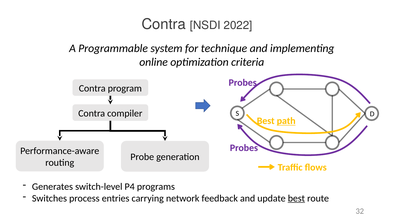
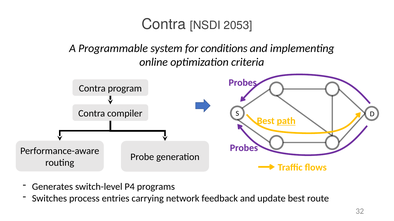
2022: 2022 -> 2053
technique: technique -> conditions
best at (296, 199) underline: present -> none
